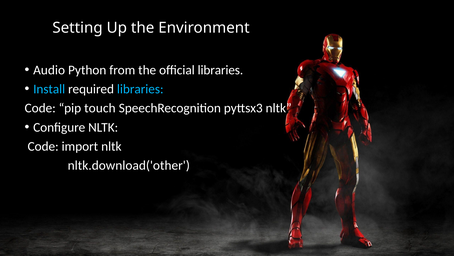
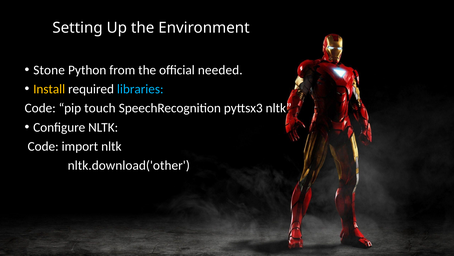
Audio: Audio -> Stone
official libraries: libraries -> needed
Install colour: light blue -> yellow
